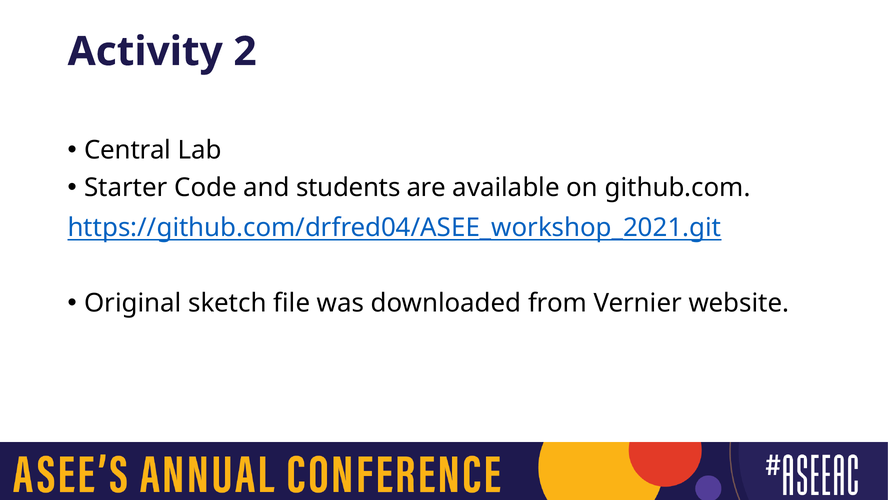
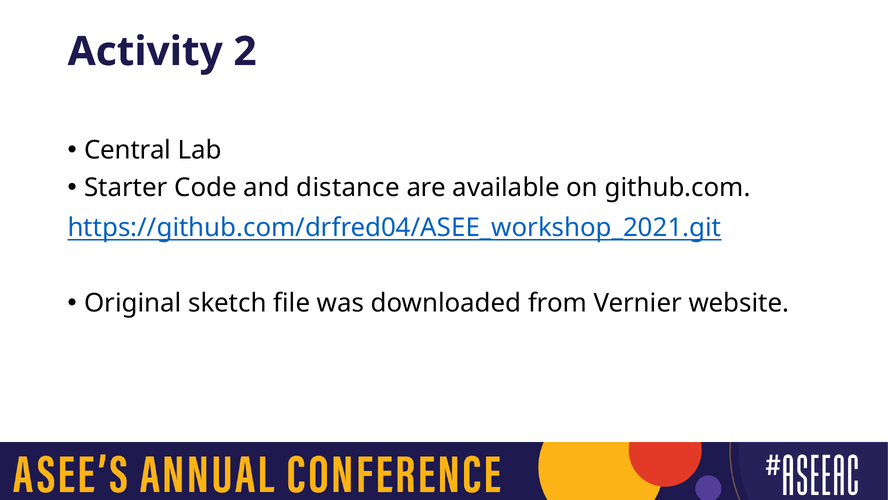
students: students -> distance
